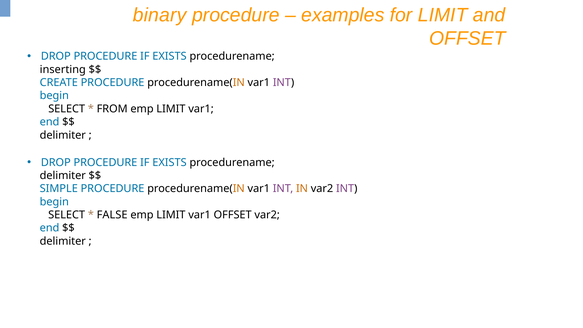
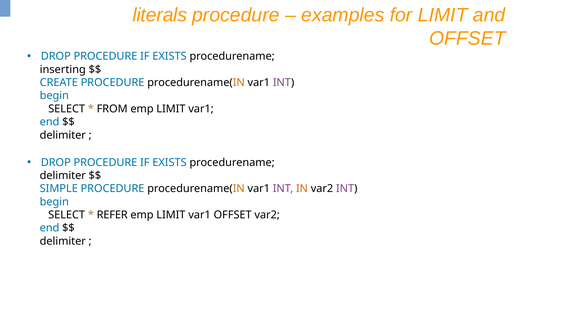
binary: binary -> literals
FALSE: FALSE -> REFER
